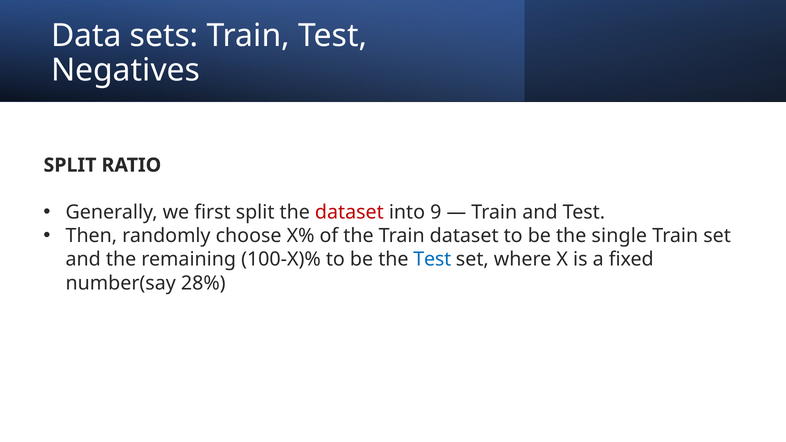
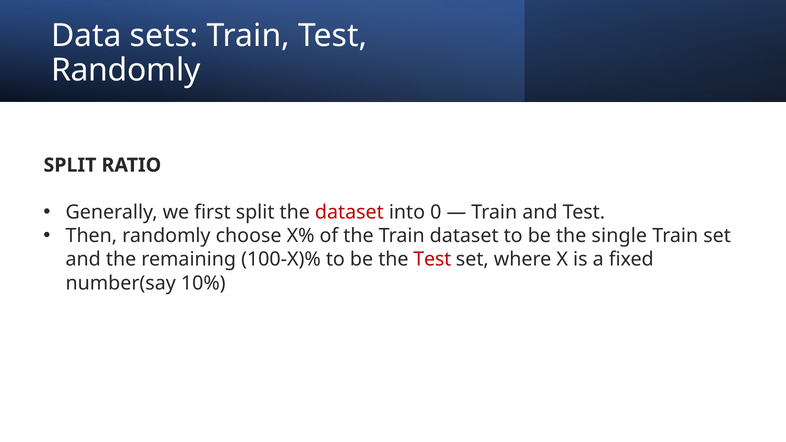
Negatives at (126, 70): Negatives -> Randomly
9: 9 -> 0
Test at (432, 260) colour: blue -> red
28%: 28% -> 10%
